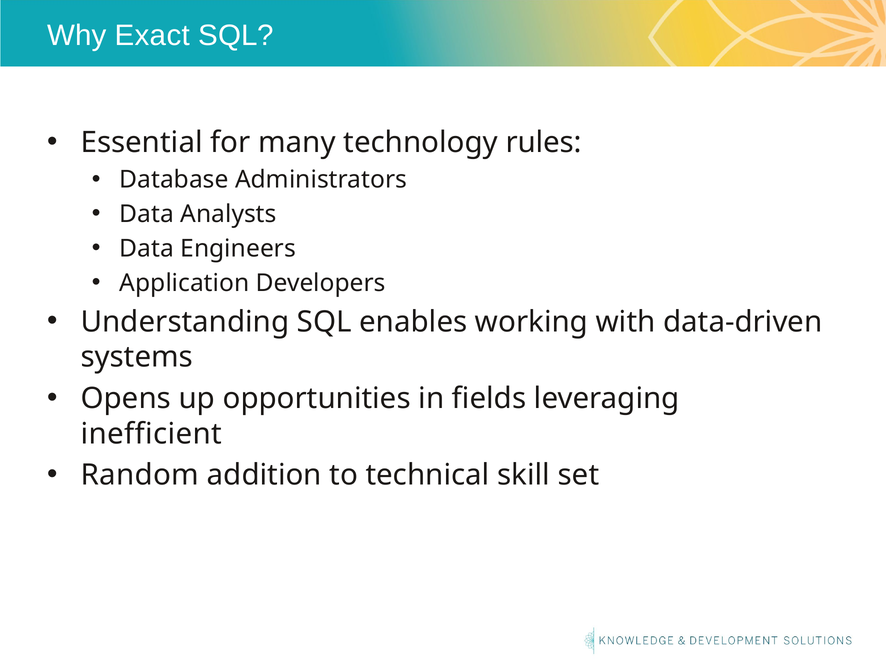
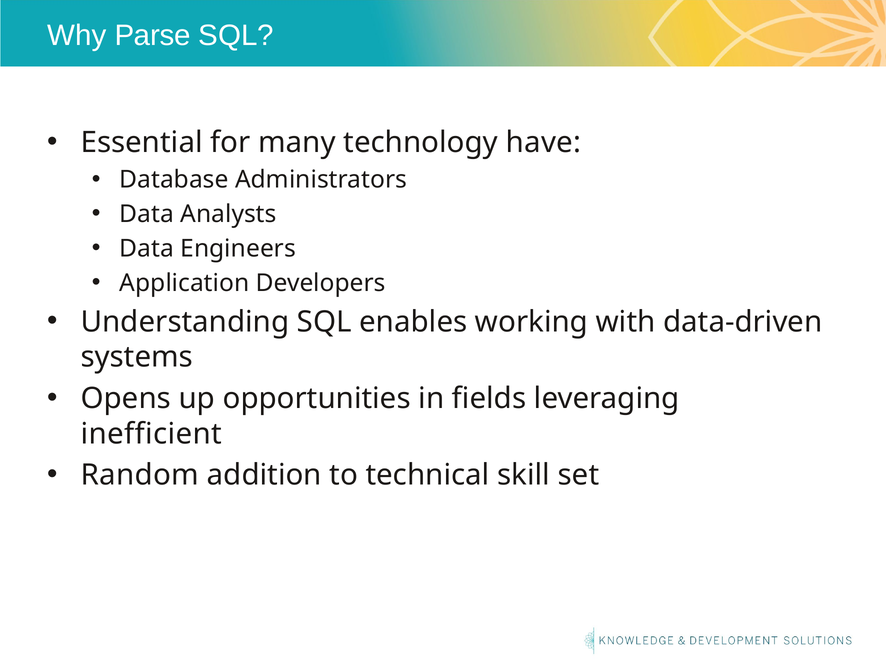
Exact: Exact -> Parse
rules: rules -> have
